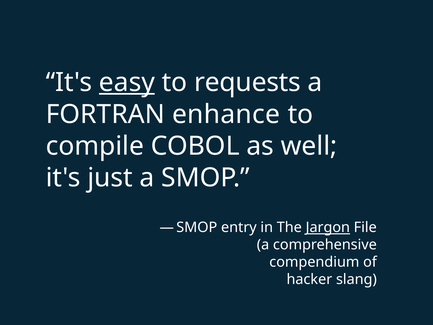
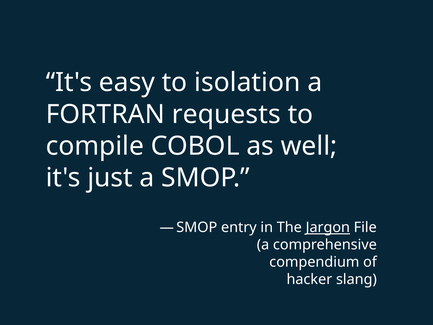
easy underline: present -> none
requests: requests -> isolation
enhance: enhance -> requests
